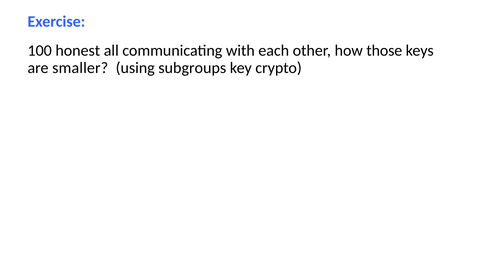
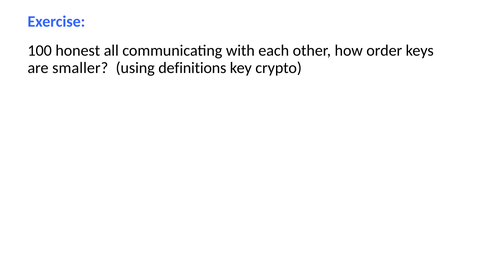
those: those -> order
subgroups: subgroups -> definitions
